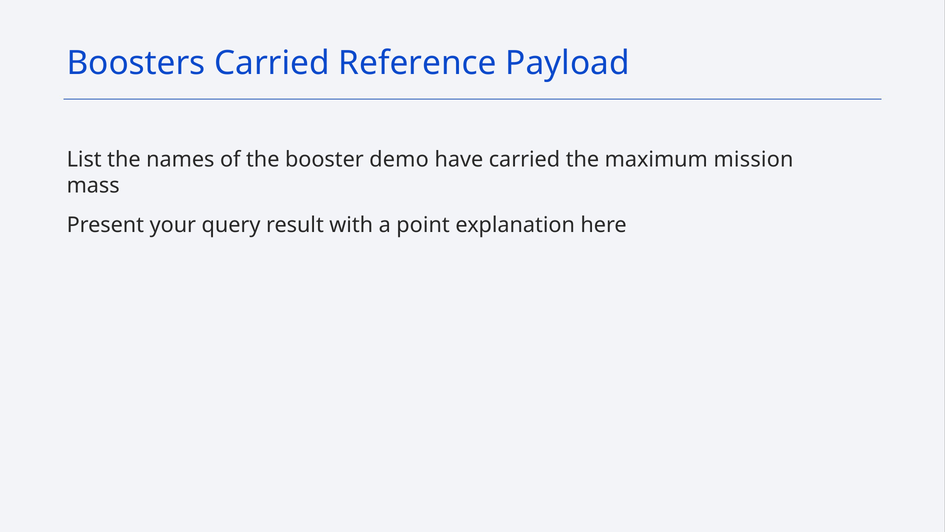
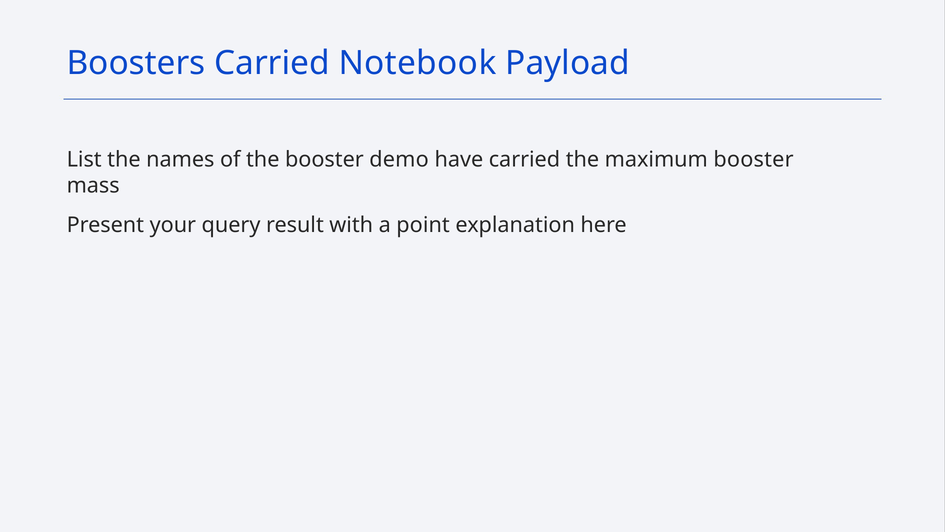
Reference: Reference -> Notebook
maximum mission: mission -> booster
